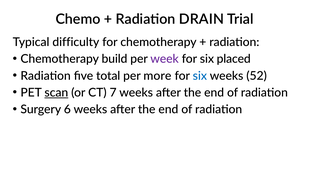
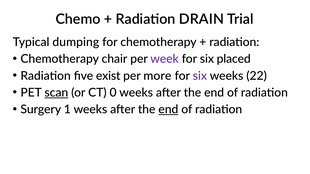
difficulty: difficulty -> dumping
build: build -> chair
total: total -> exist
six at (200, 76) colour: blue -> purple
52: 52 -> 22
7: 7 -> 0
6: 6 -> 1
end at (168, 110) underline: none -> present
